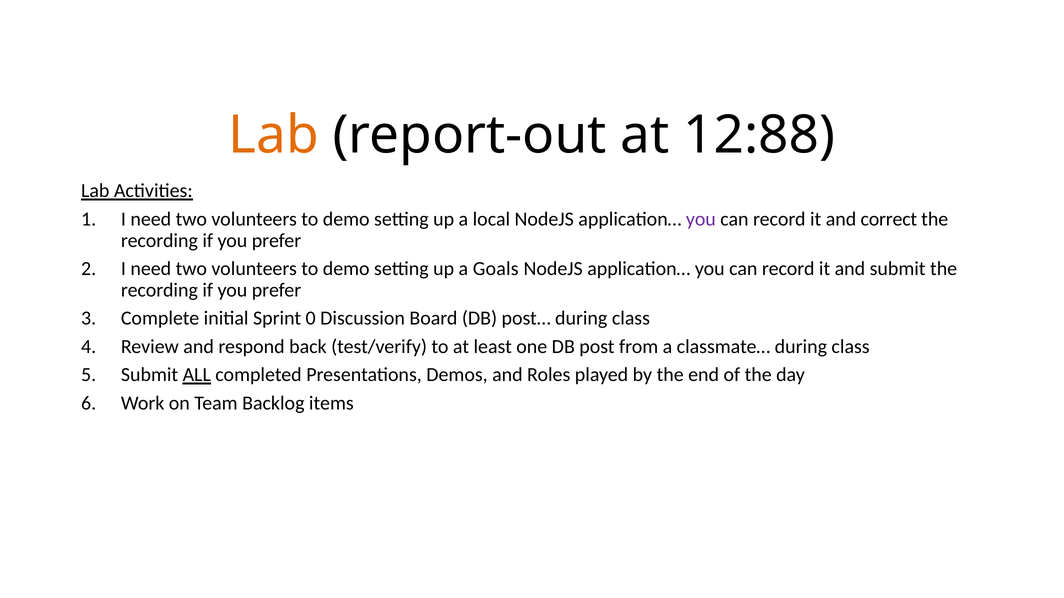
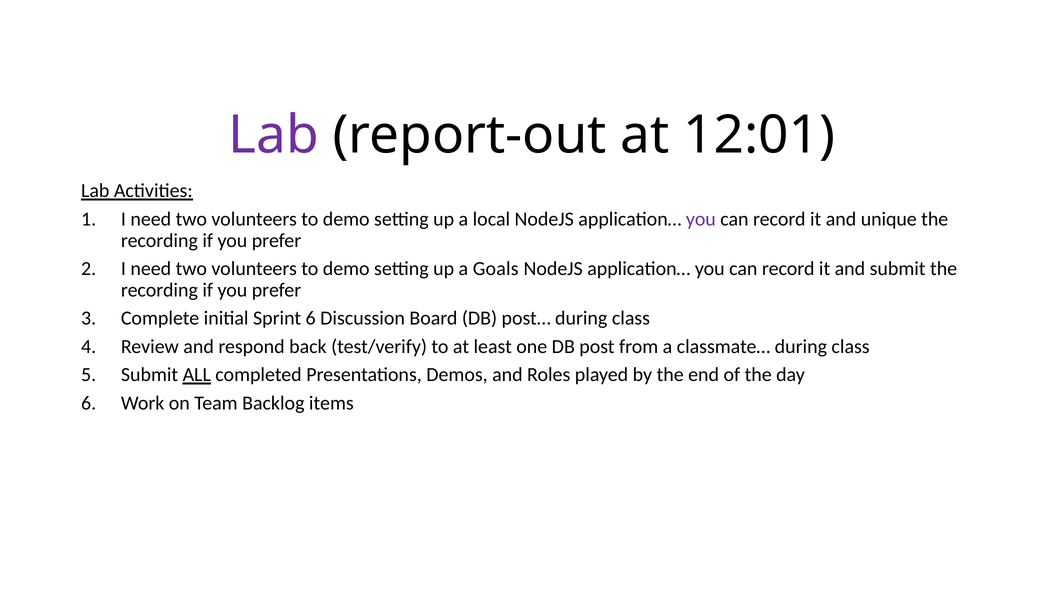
Lab at (274, 135) colour: orange -> purple
12:88: 12:88 -> 12:01
correct: correct -> unique
Sprint 0: 0 -> 6
